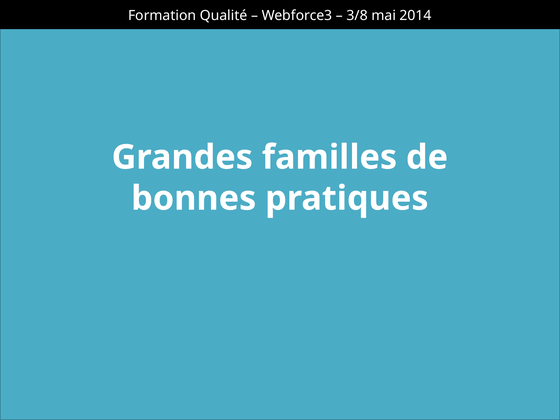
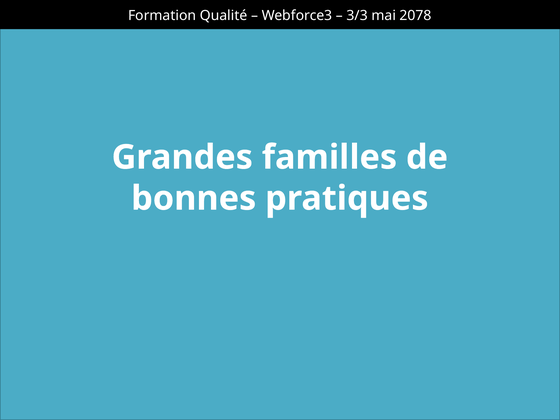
3/8: 3/8 -> 3/3
2014: 2014 -> 2078
